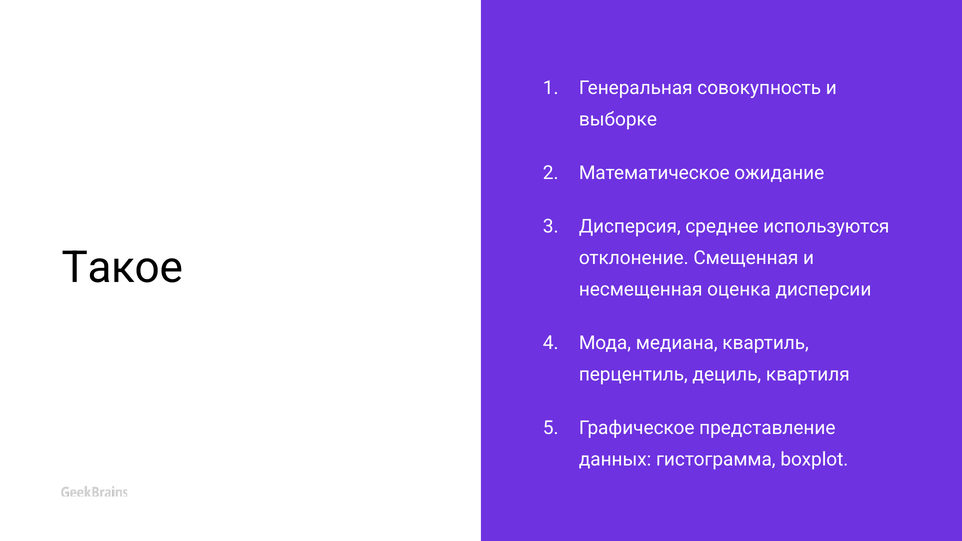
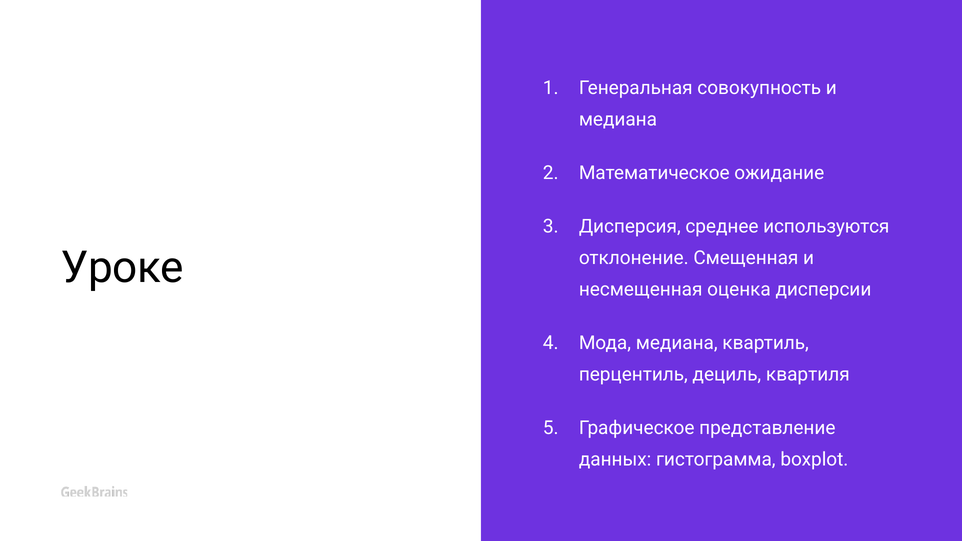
выборке at (618, 120): выборке -> медиана
Такое: Такое -> Уроке
